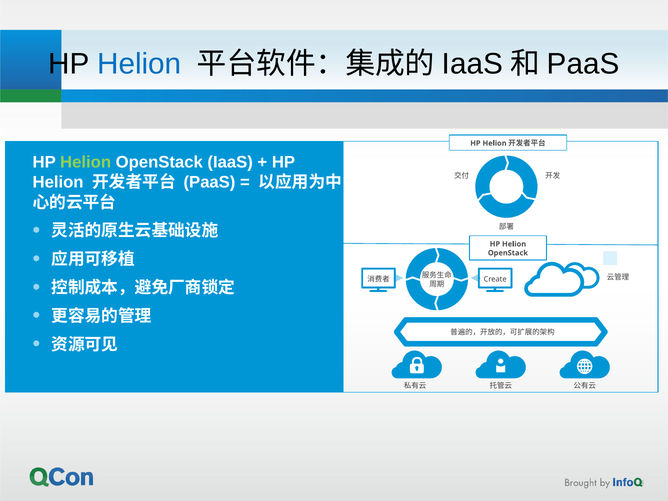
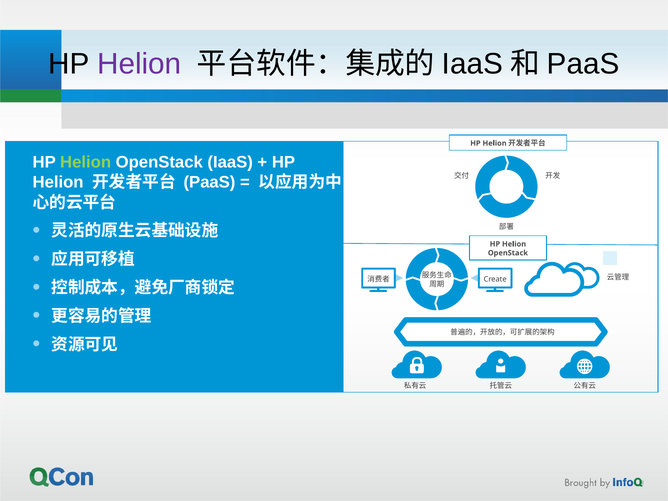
Helion at (139, 64) colour: blue -> purple
